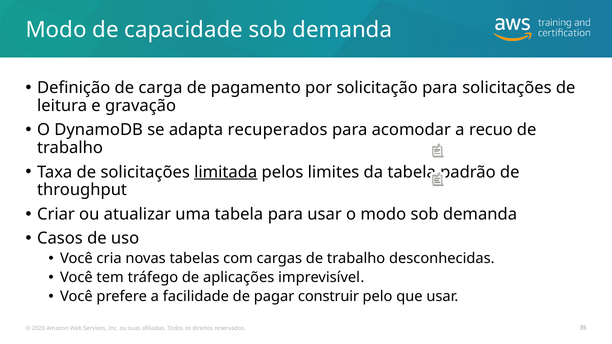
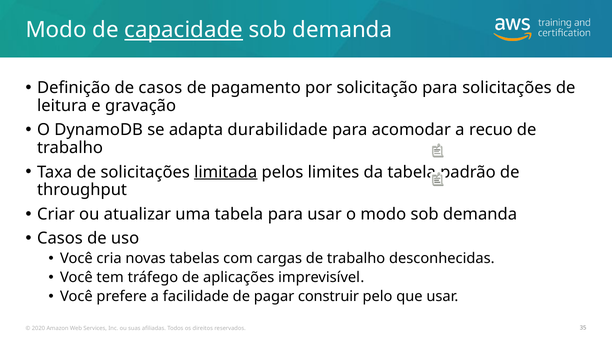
capacidade underline: none -> present
de carga: carga -> casos
recuperados: recuperados -> durabilidade
